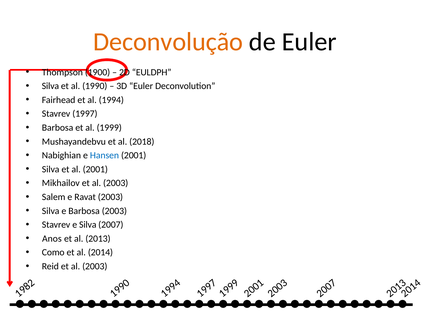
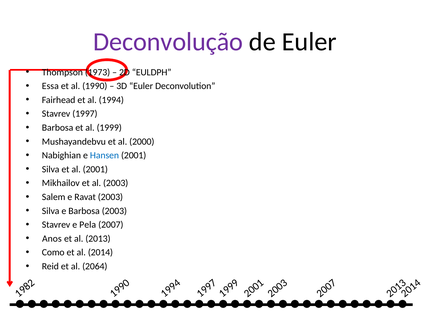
Deconvolução colour: orange -> purple
1900: 1900 -> 1973
Silva at (50, 86): Silva -> Essa
2018: 2018 -> 2000
e Silva: Silva -> Pela
Reid et al 2003: 2003 -> 2064
